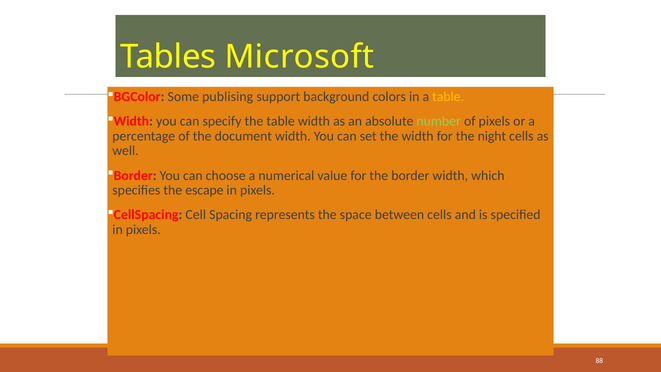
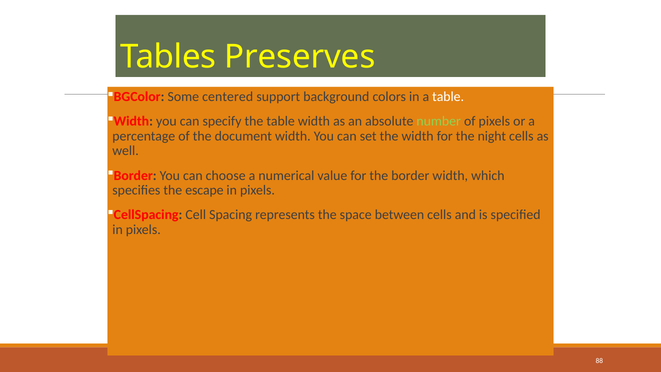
Microsoft: Microsoft -> Preserves
publising: publising -> centered
table at (448, 97) colour: yellow -> white
